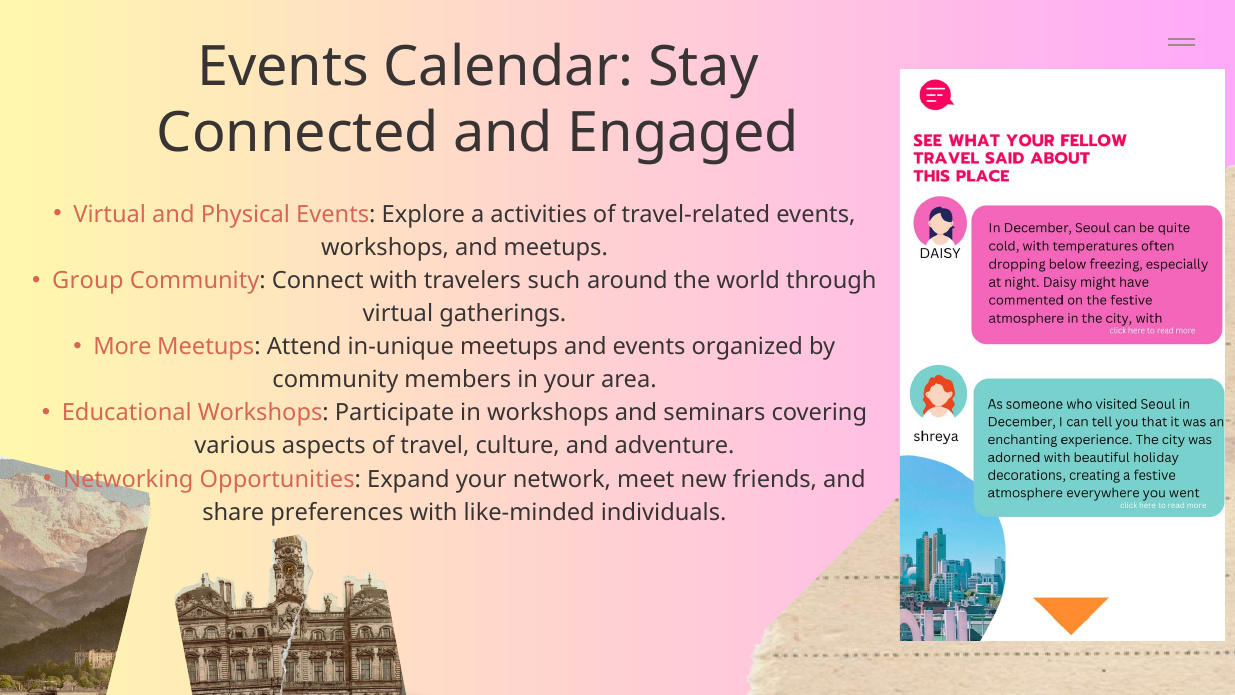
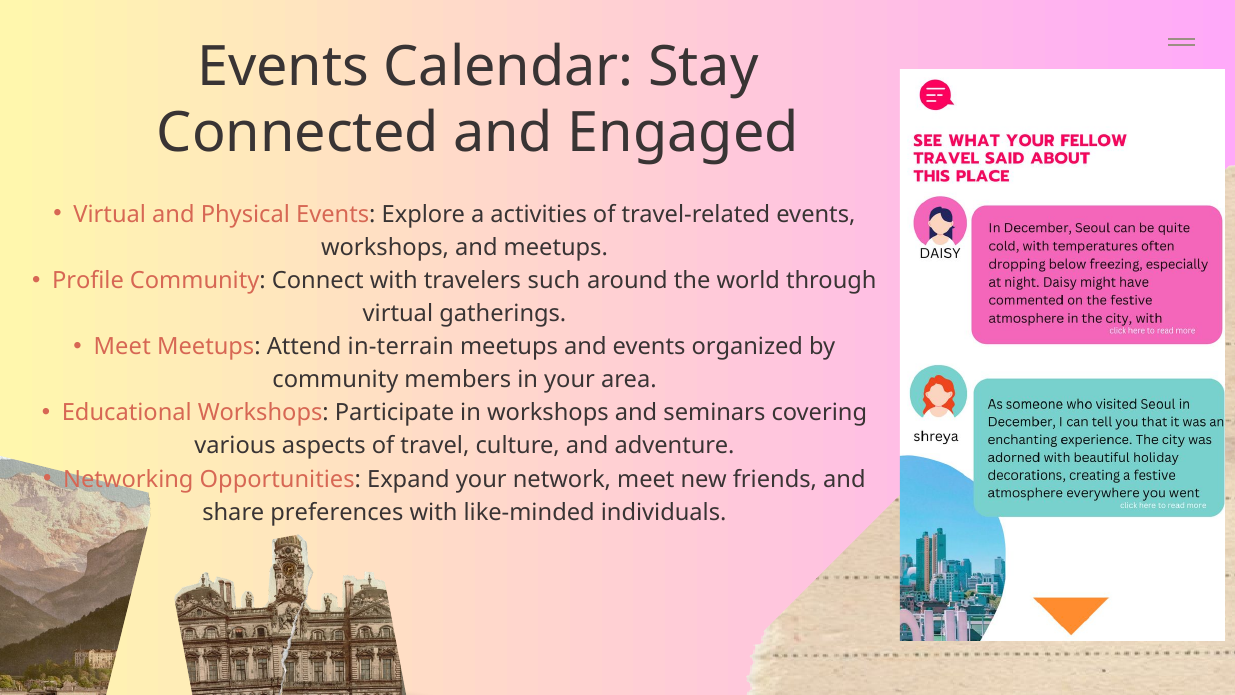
Group: Group -> Profile
More at (122, 347): More -> Meet
in-unique: in-unique -> in-terrain
